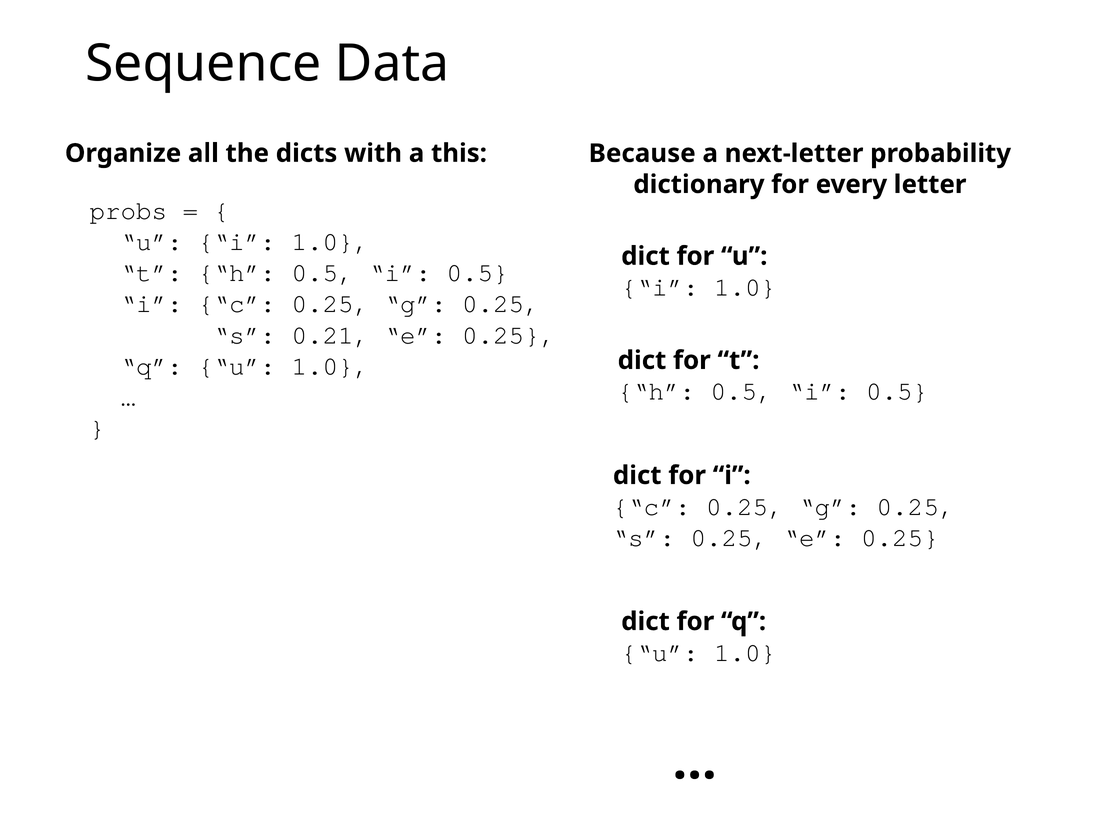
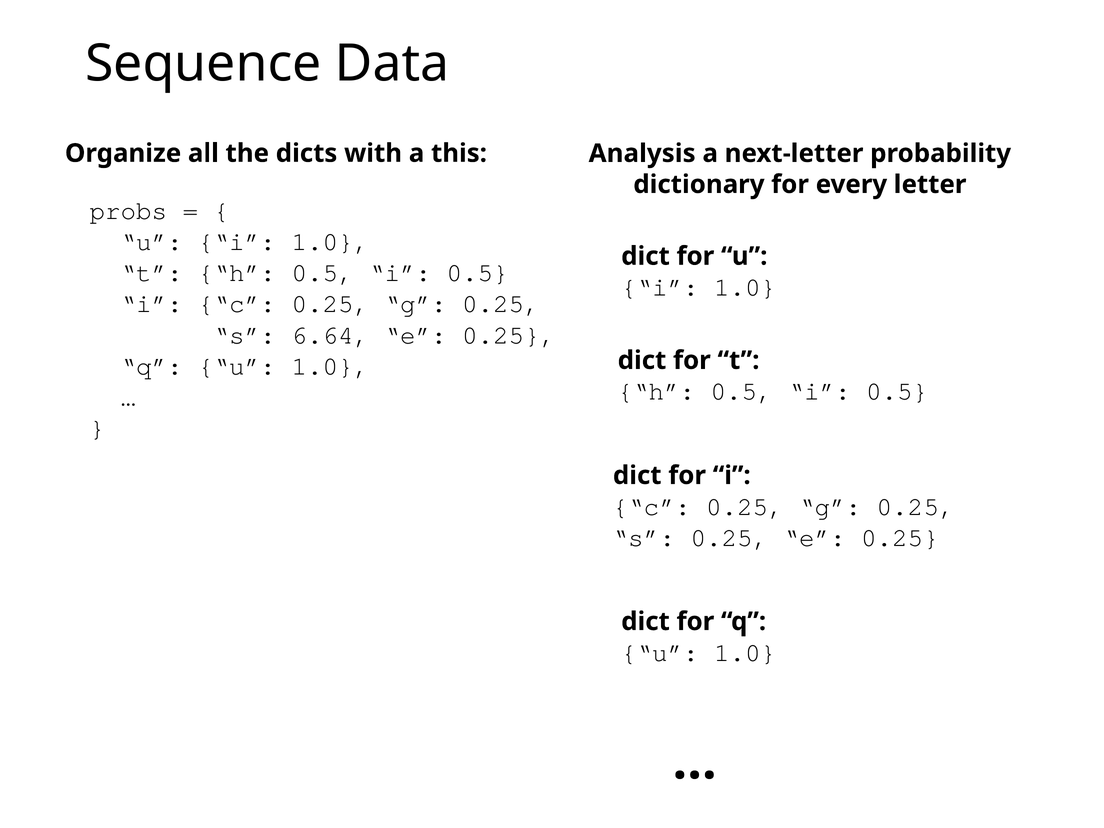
Because: Because -> Analysis
0.21: 0.21 -> 6.64
